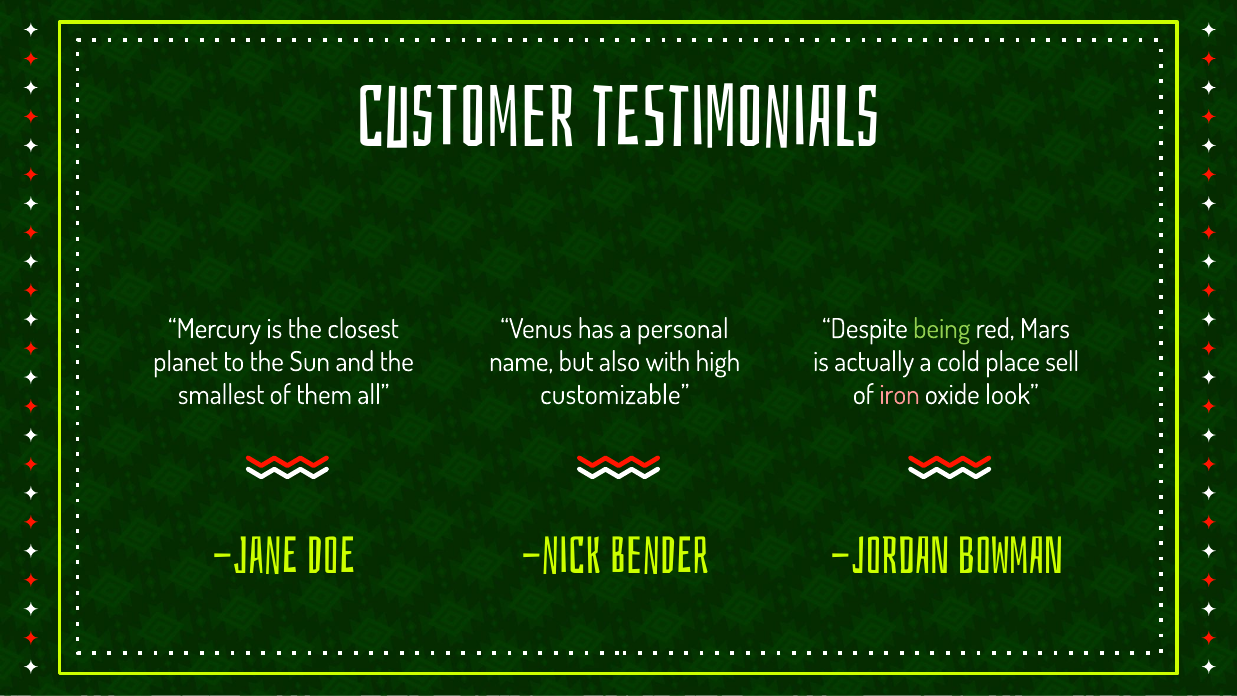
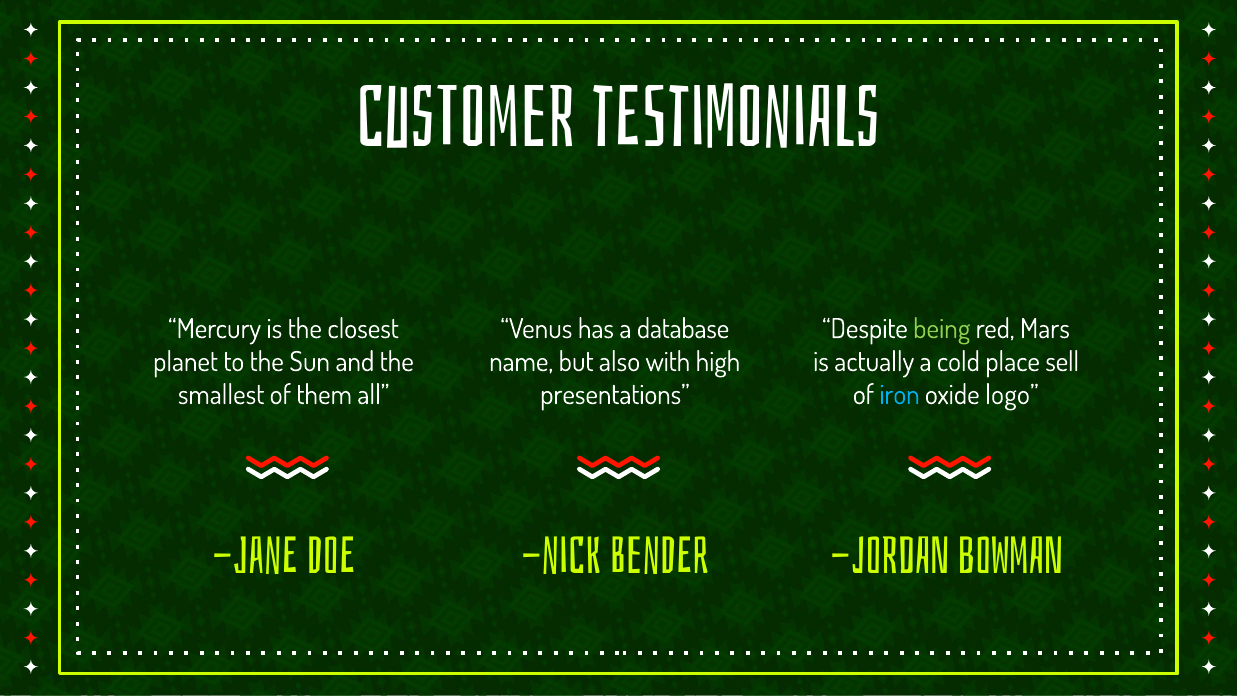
personal: personal -> database
customizable: customizable -> presentations
iron colour: pink -> light blue
look: look -> logo
